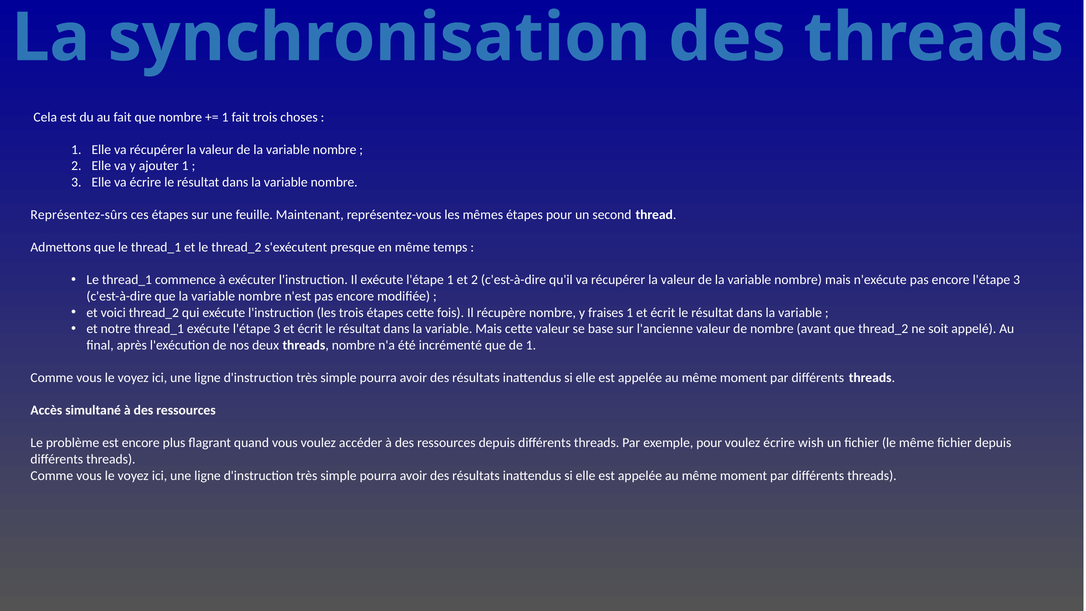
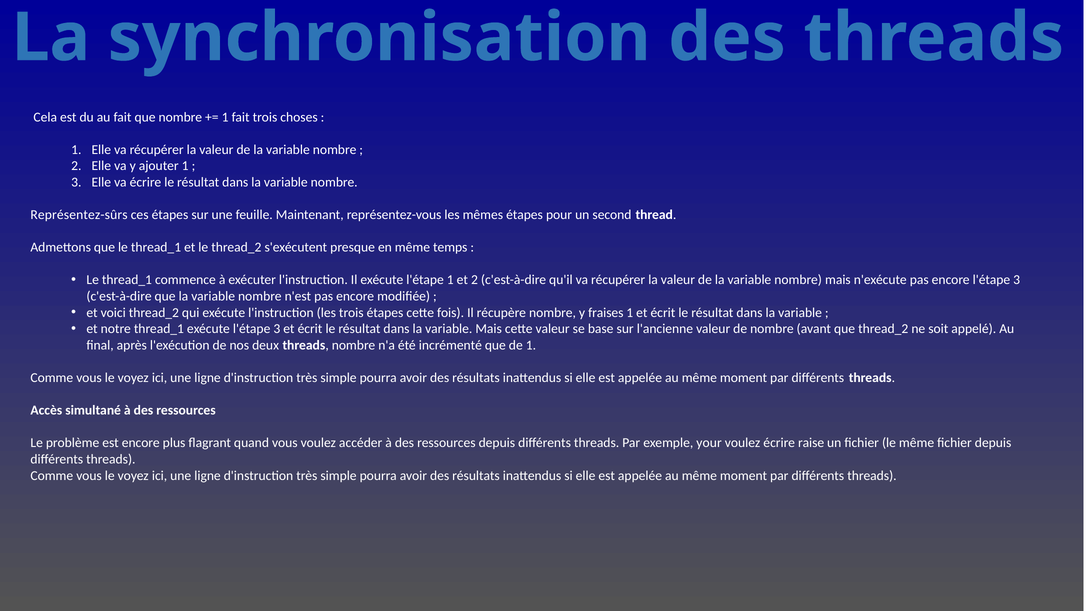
exemple pour: pour -> your
wish: wish -> raise
